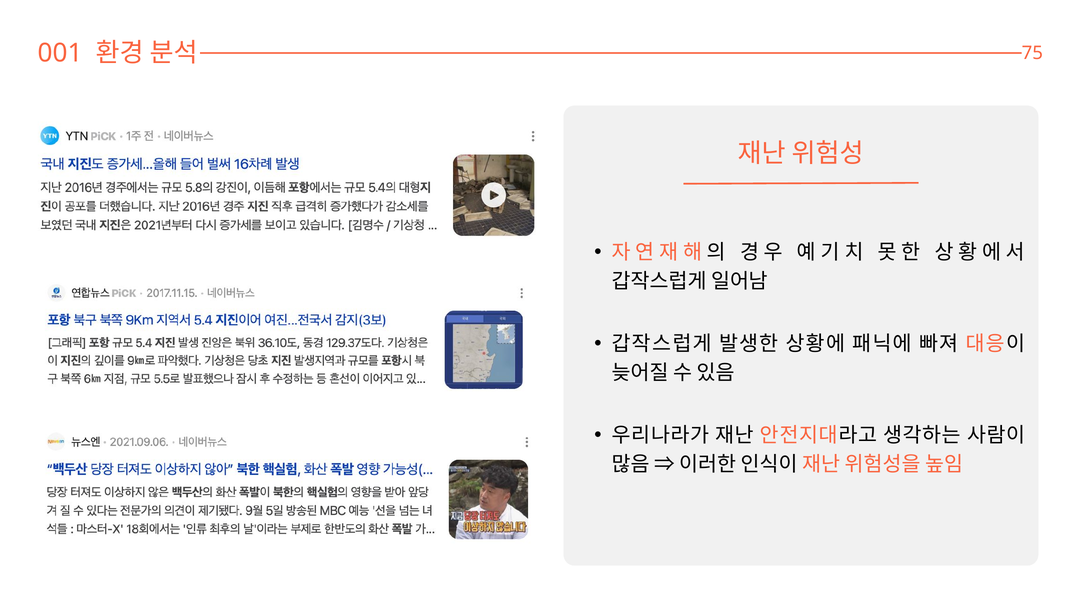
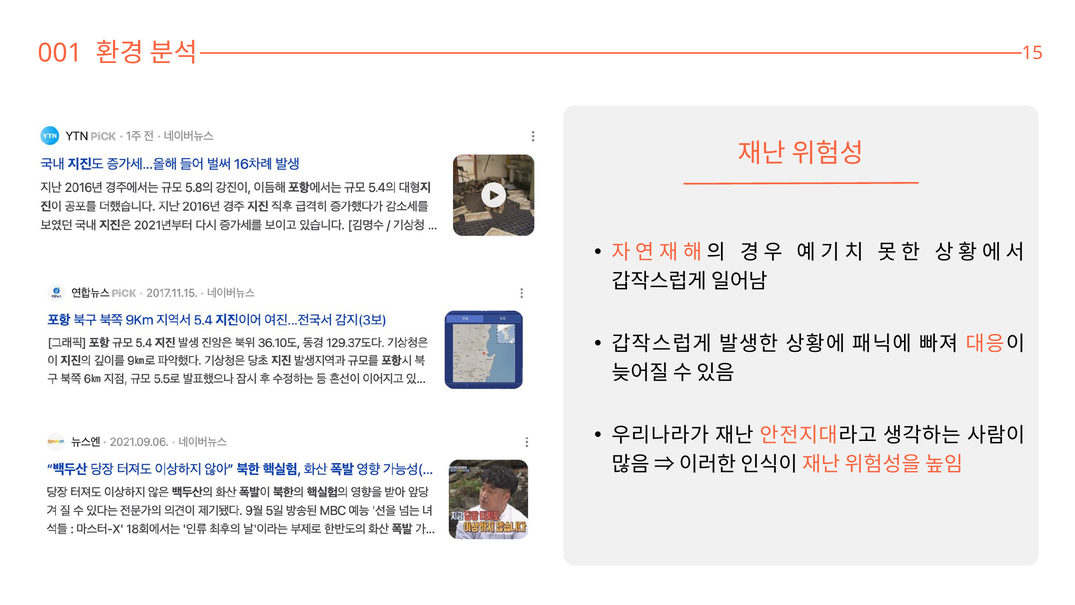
75: 75 -> 15
